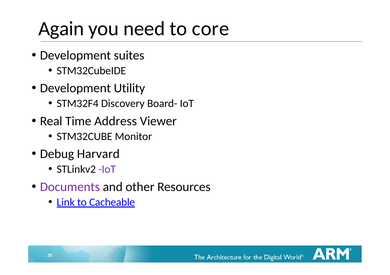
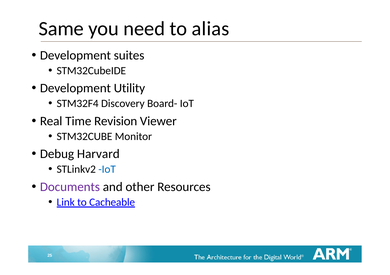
Again: Again -> Same
core: core -> alias
Address: Address -> Revision
IoT at (107, 170) colour: purple -> blue
